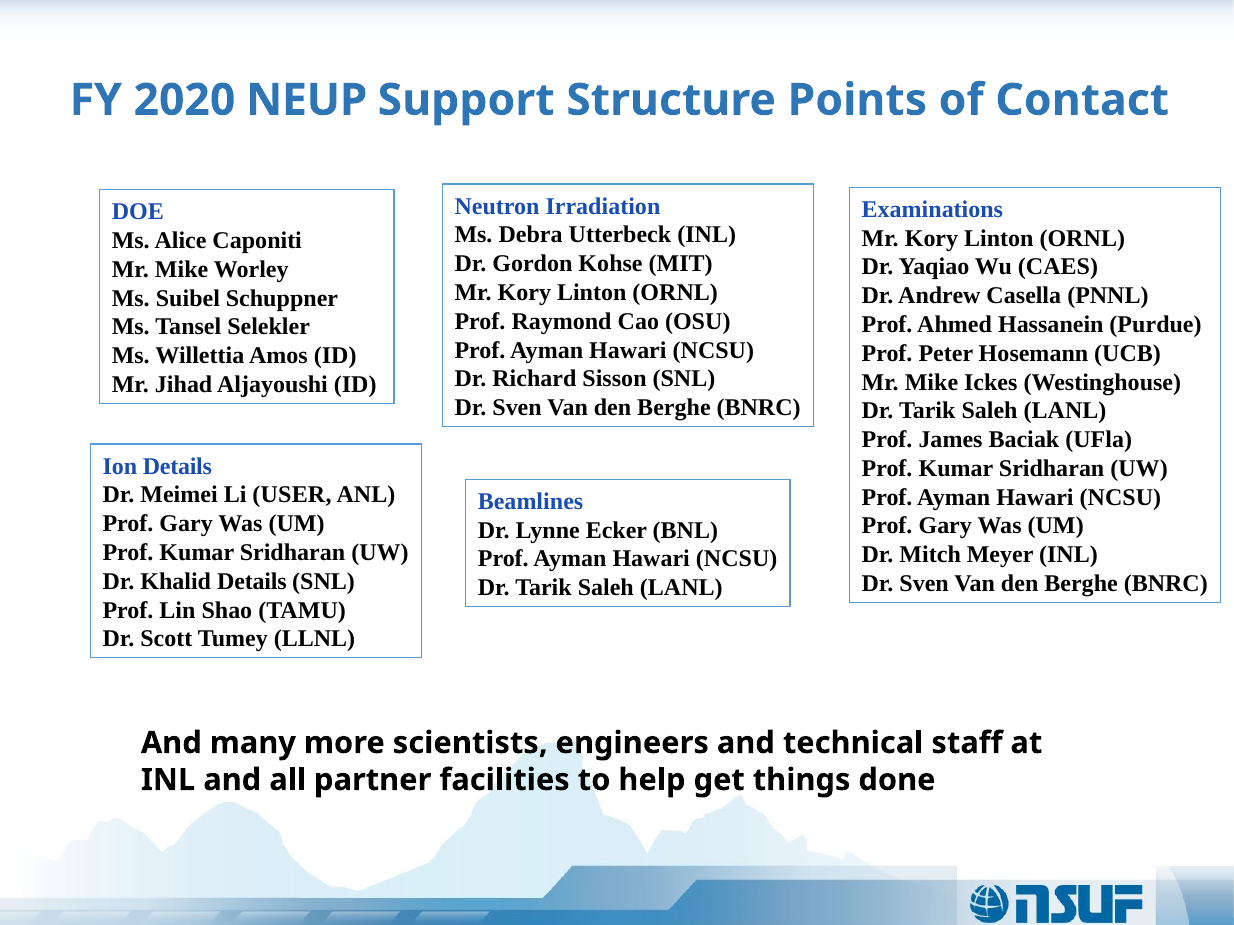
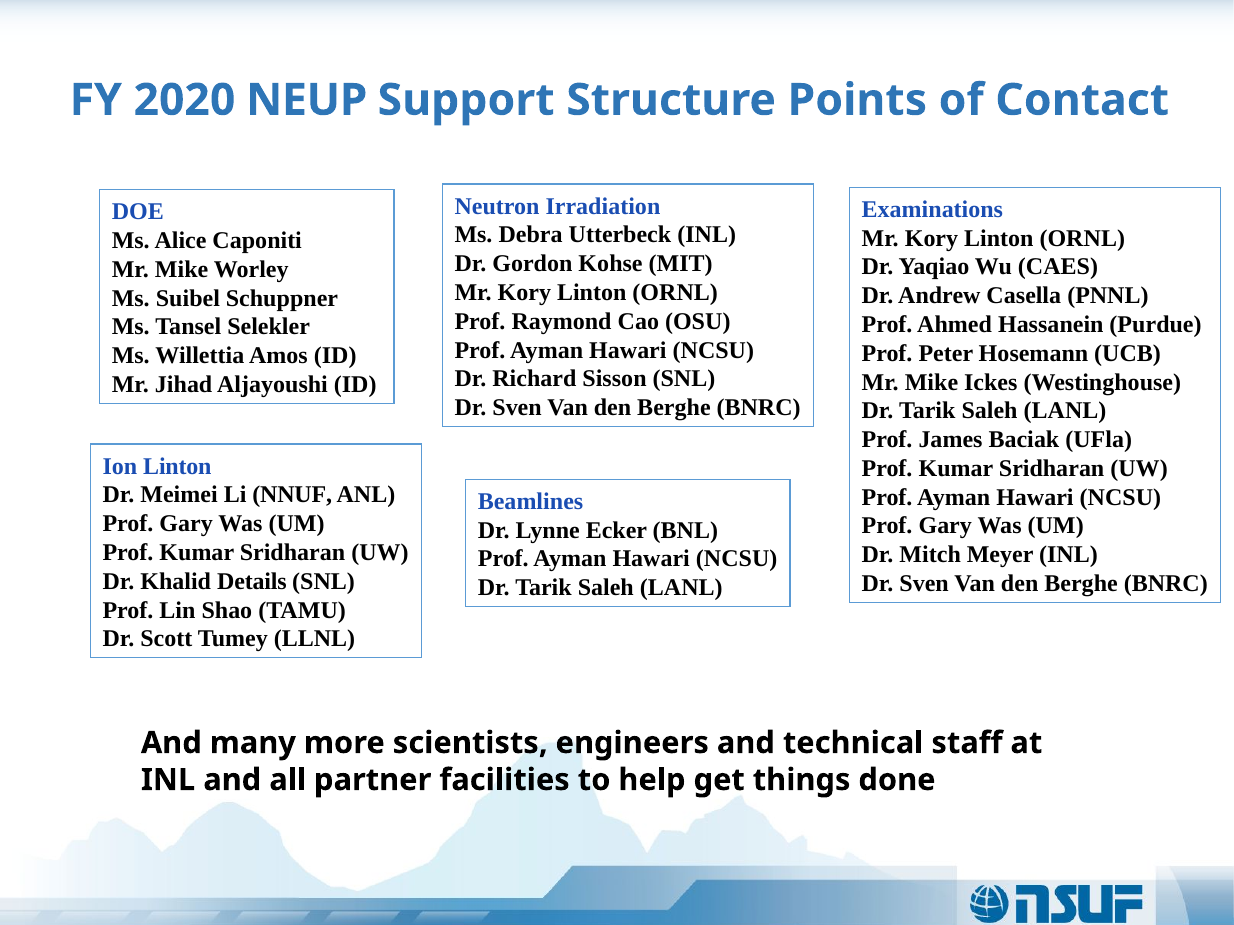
Ion Details: Details -> Linton
USER: USER -> NNUF
